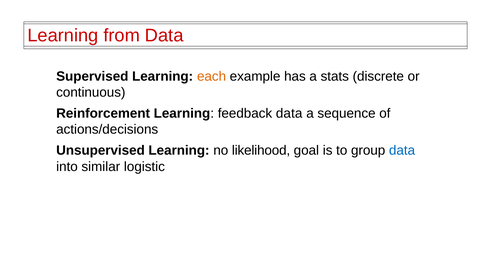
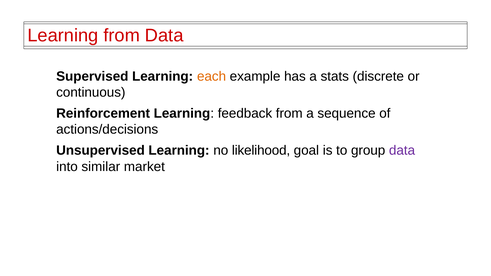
feedback data: data -> from
data at (402, 150) colour: blue -> purple
logistic: logistic -> market
